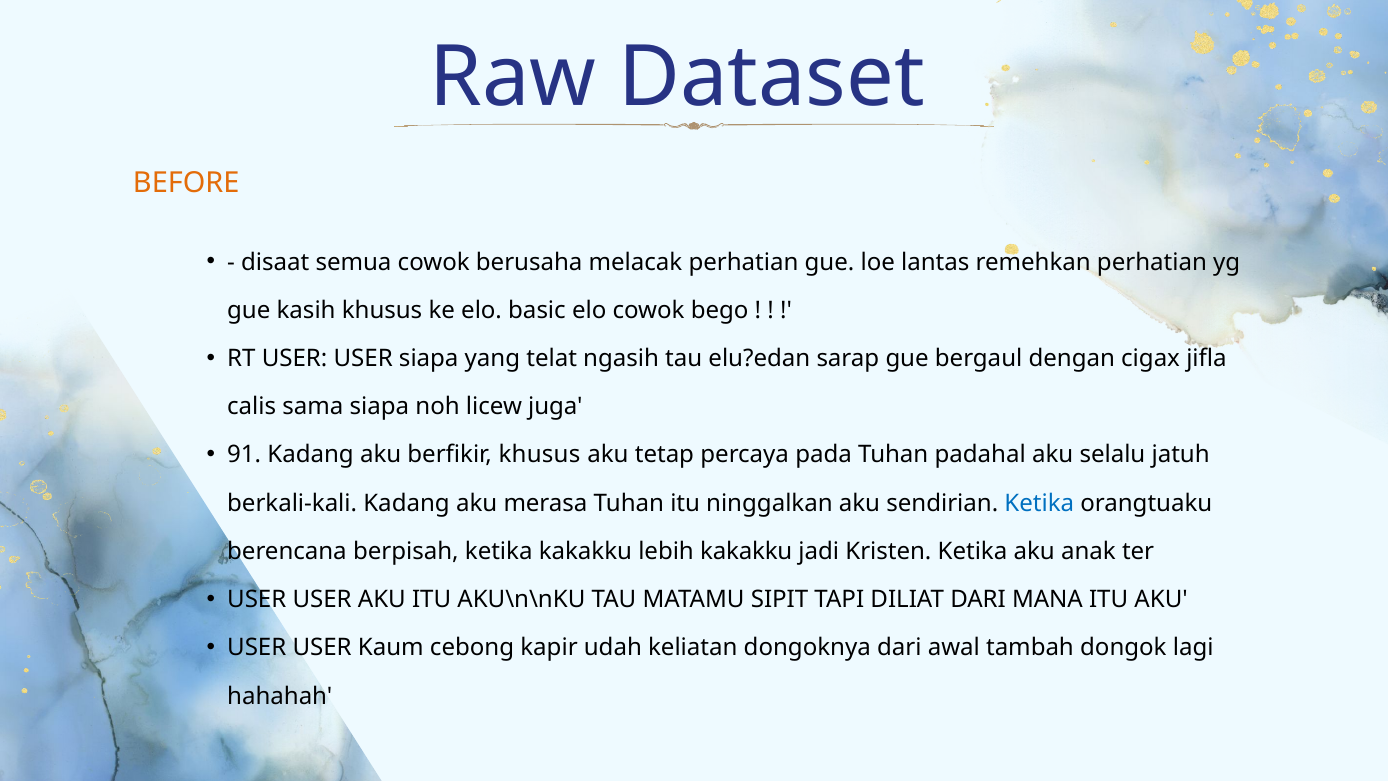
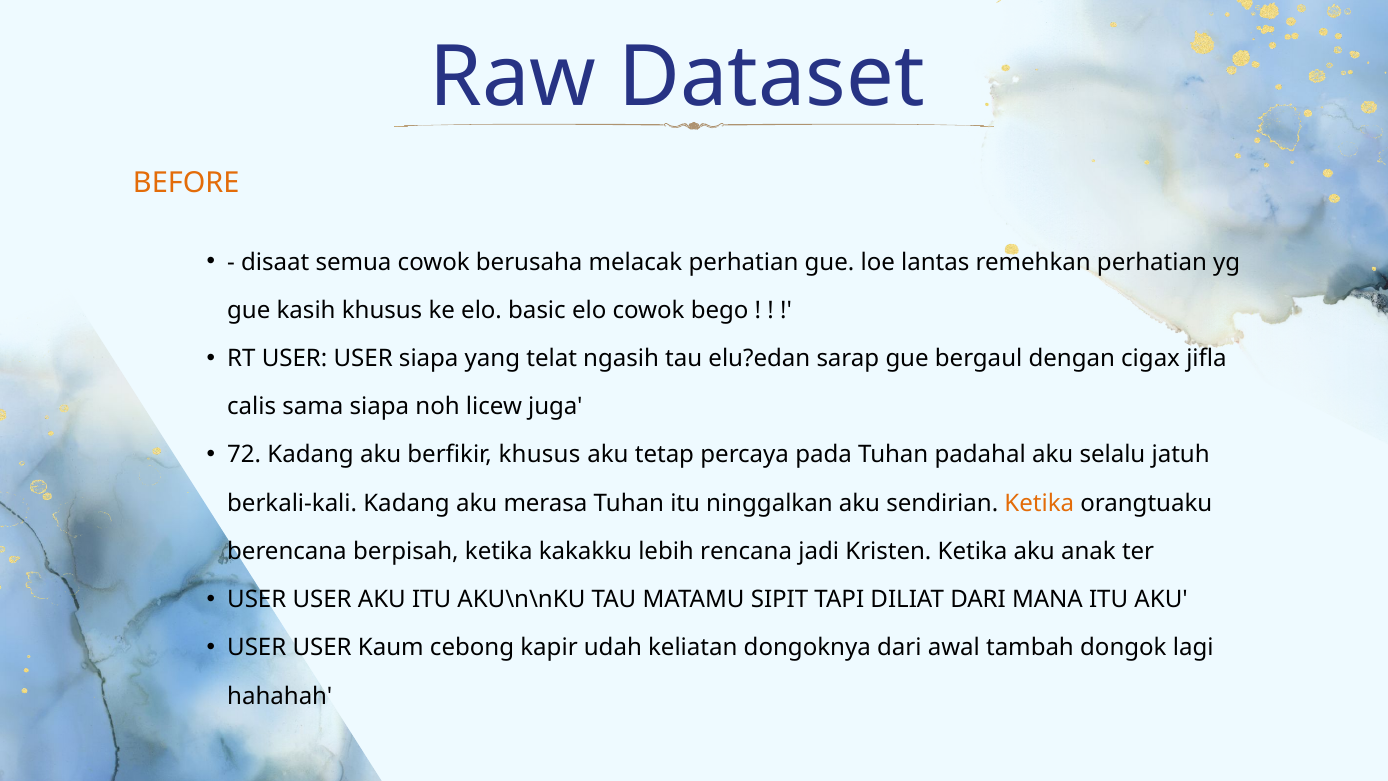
91: 91 -> 72
Ketika at (1039, 503) colour: blue -> orange
lebih kakakku: kakakku -> rencana
